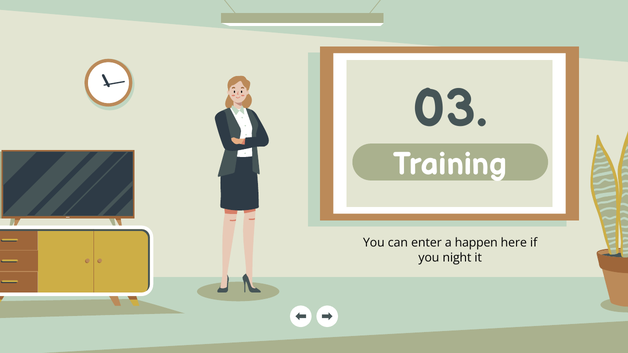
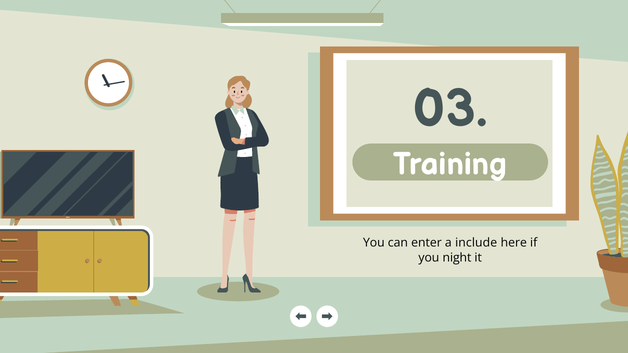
happen: happen -> include
